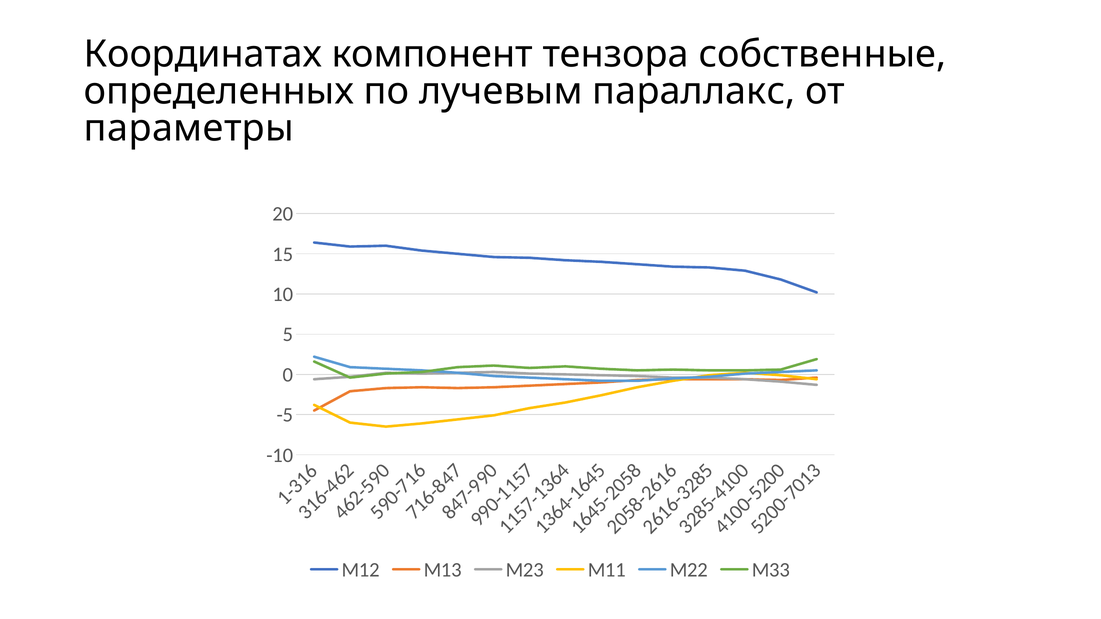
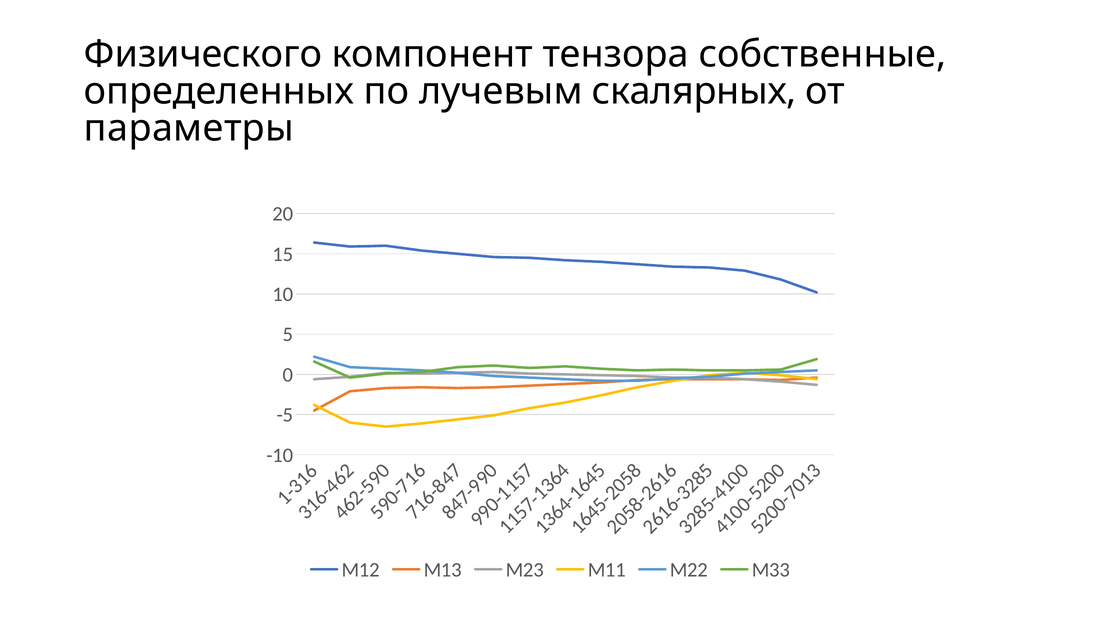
Координатах: Координатах -> Физического
параллакс: параллакс -> скалярных
